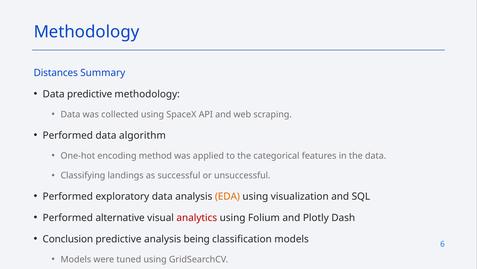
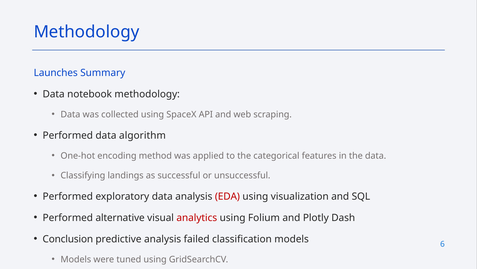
Distances: Distances -> Launches
Data predictive: predictive -> notebook
EDA colour: orange -> red
being: being -> failed
